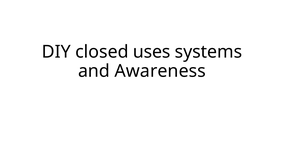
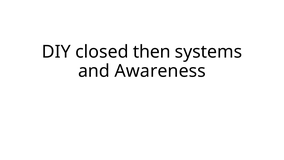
uses: uses -> then
